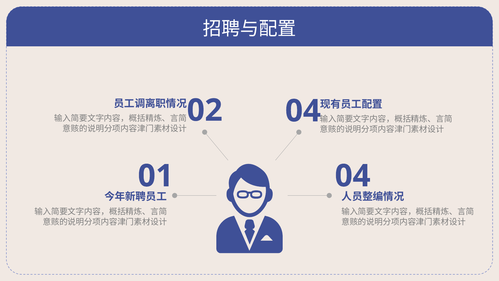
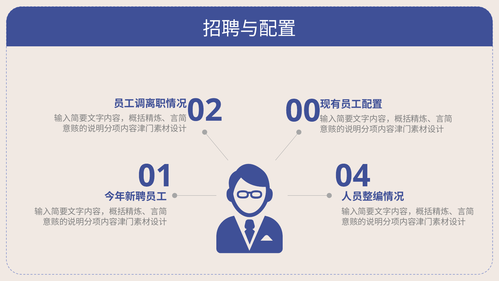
02 04: 04 -> 00
